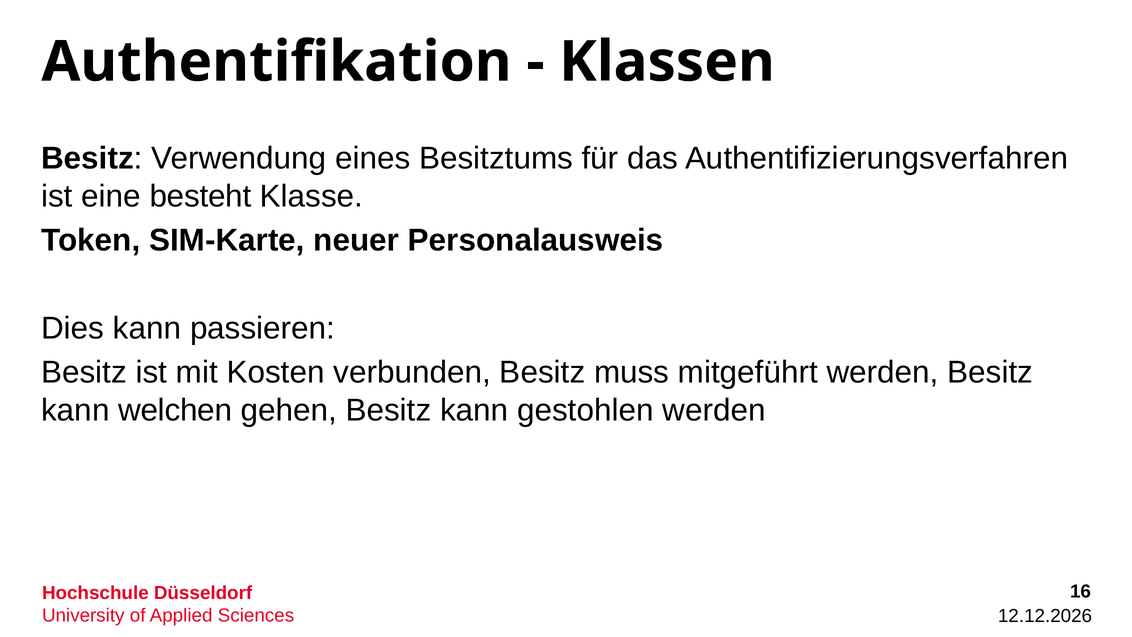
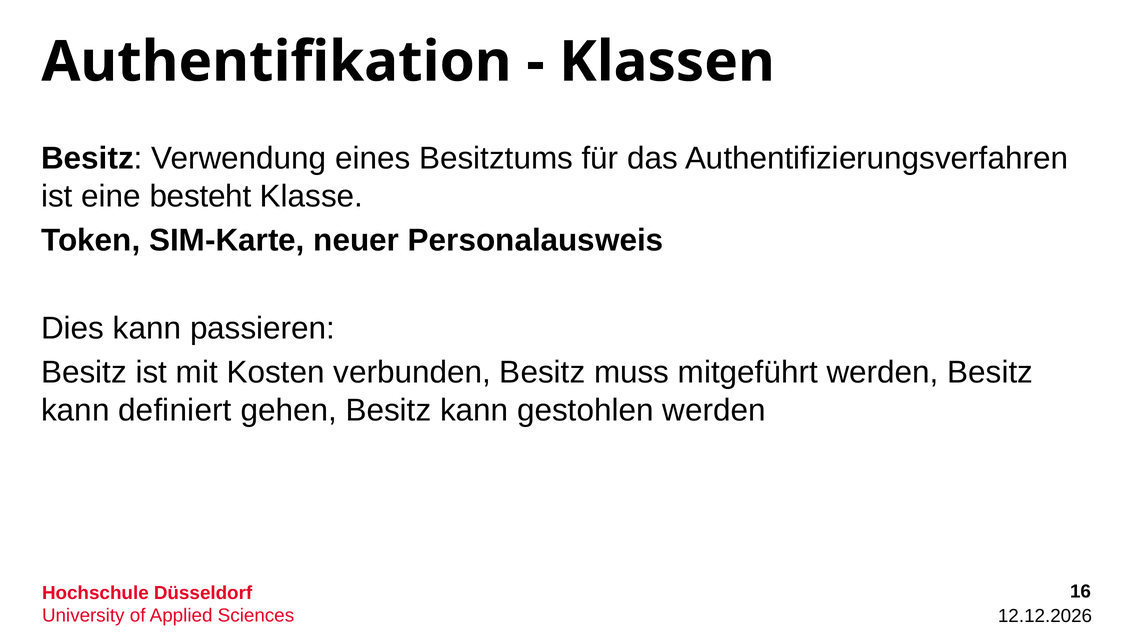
welchen: welchen -> definiert
